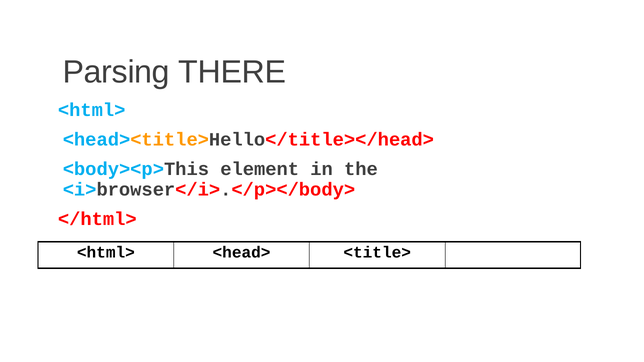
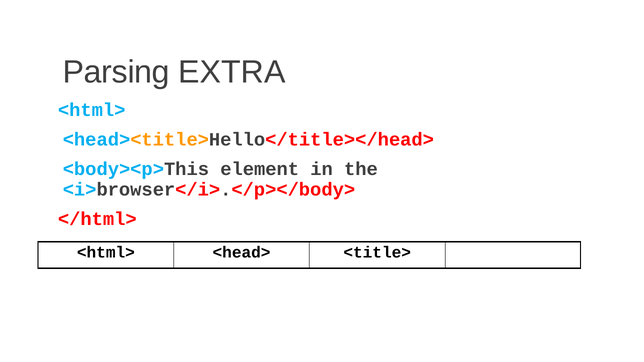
THERE: THERE -> EXTRA
